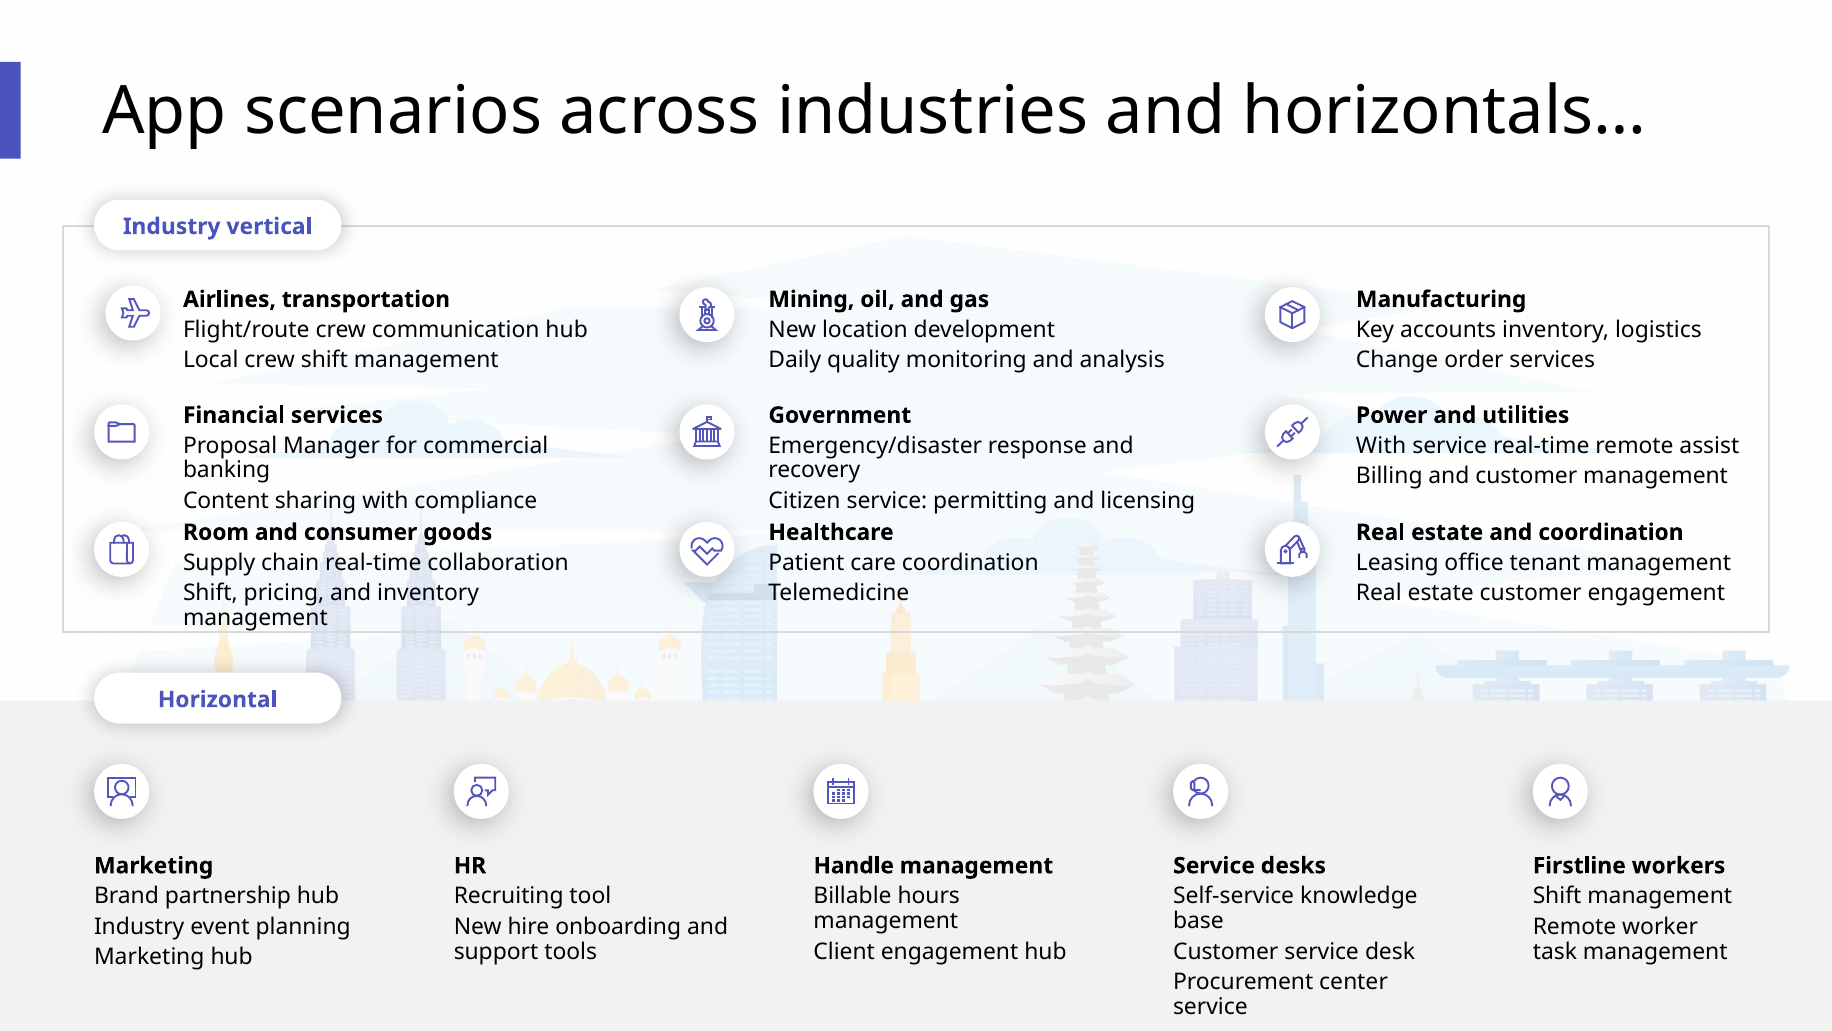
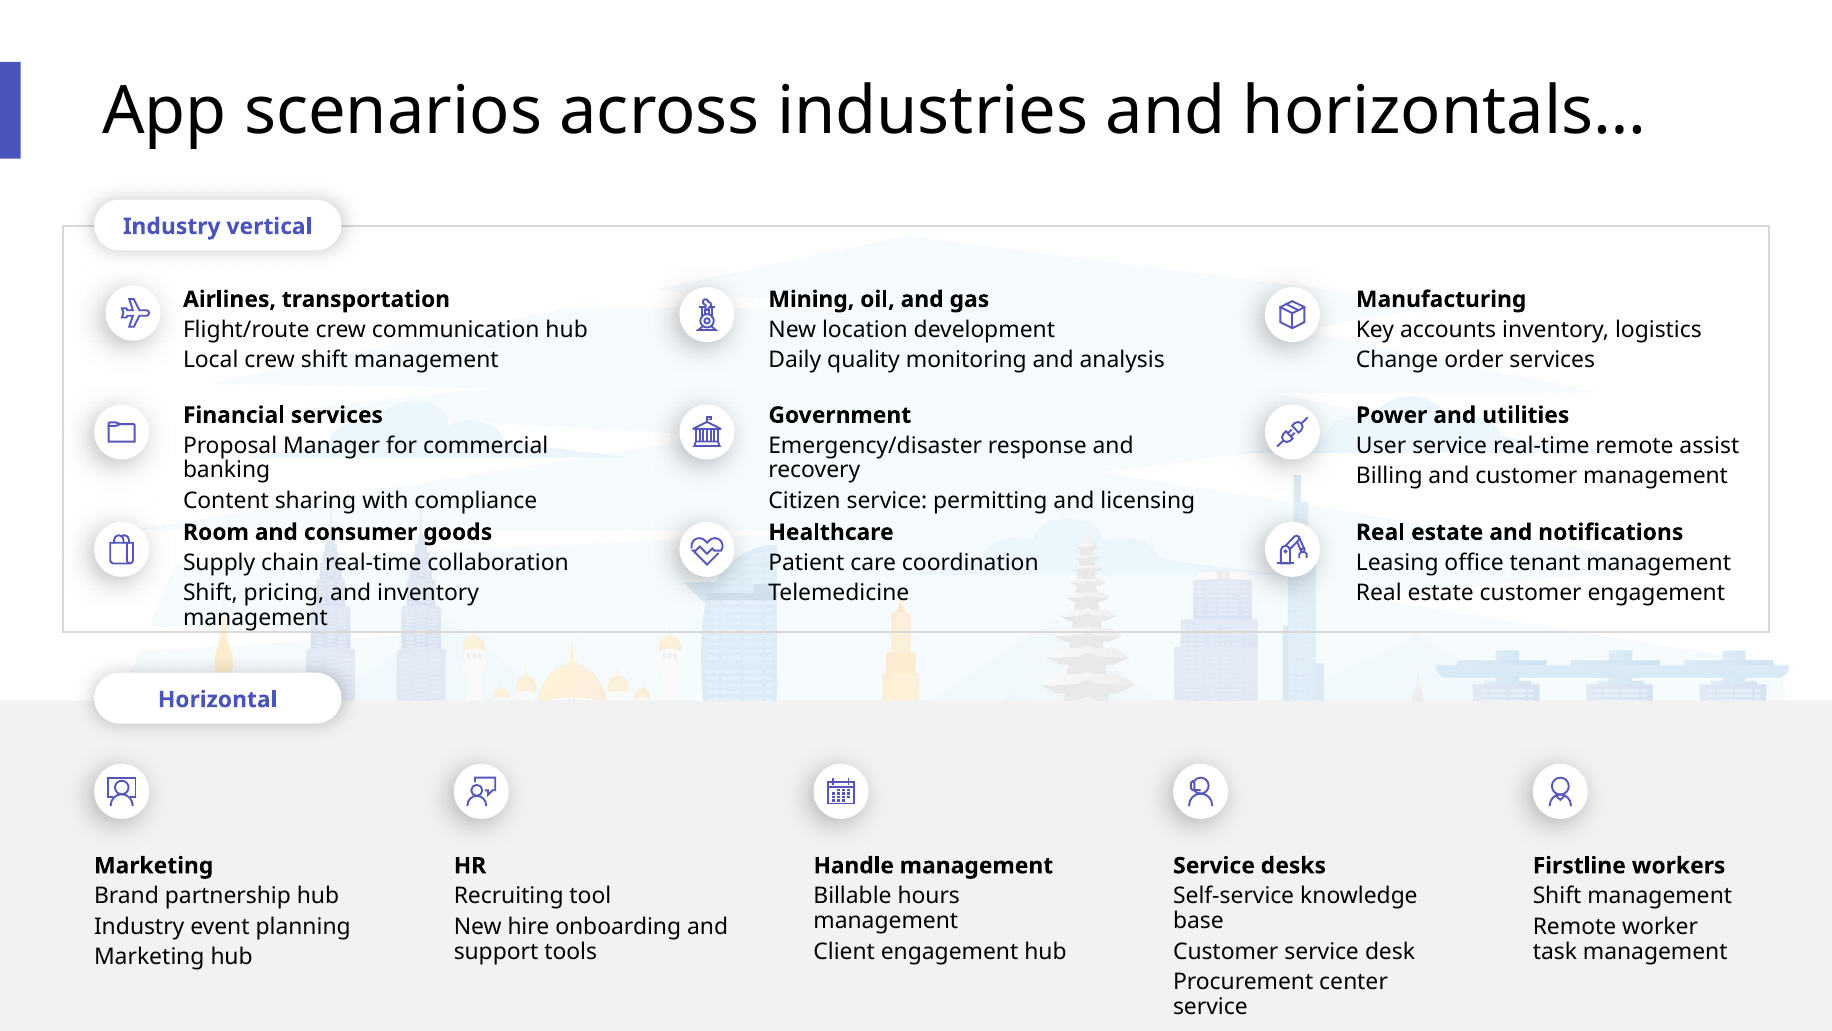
With at (1381, 446): With -> User
and coordination: coordination -> notifications
